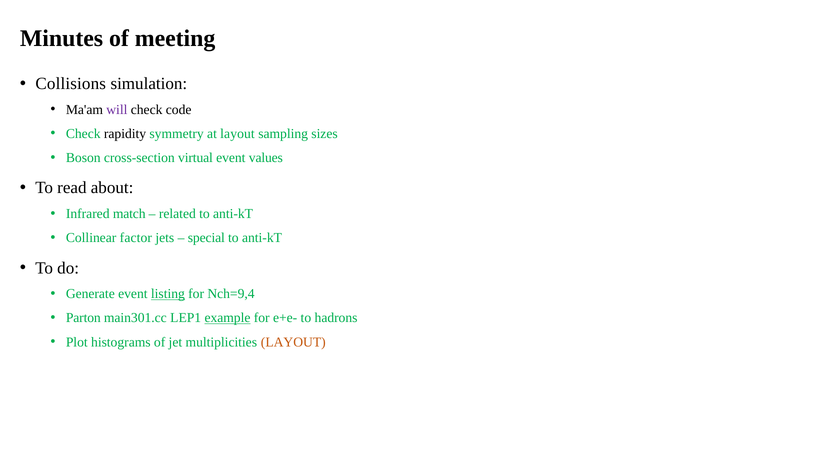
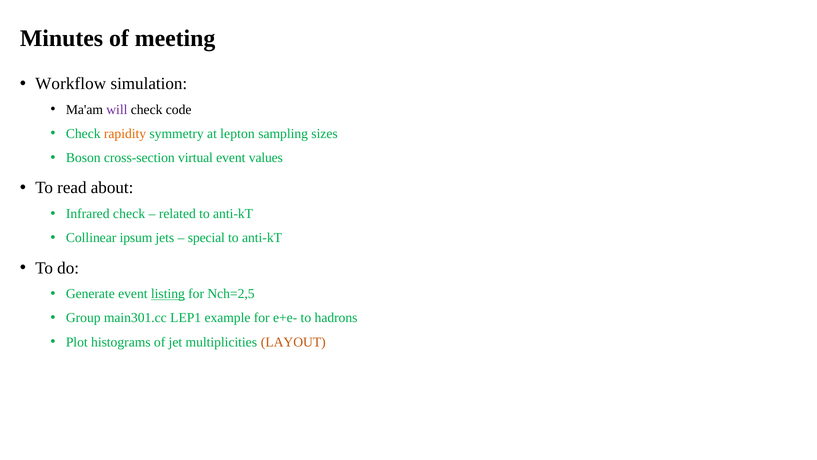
Collisions: Collisions -> Workflow
rapidity colour: black -> orange
at layout: layout -> lepton
Infrared match: match -> check
factor: factor -> ipsum
Nch=9,4: Nch=9,4 -> Nch=2,5
Parton: Parton -> Group
example underline: present -> none
